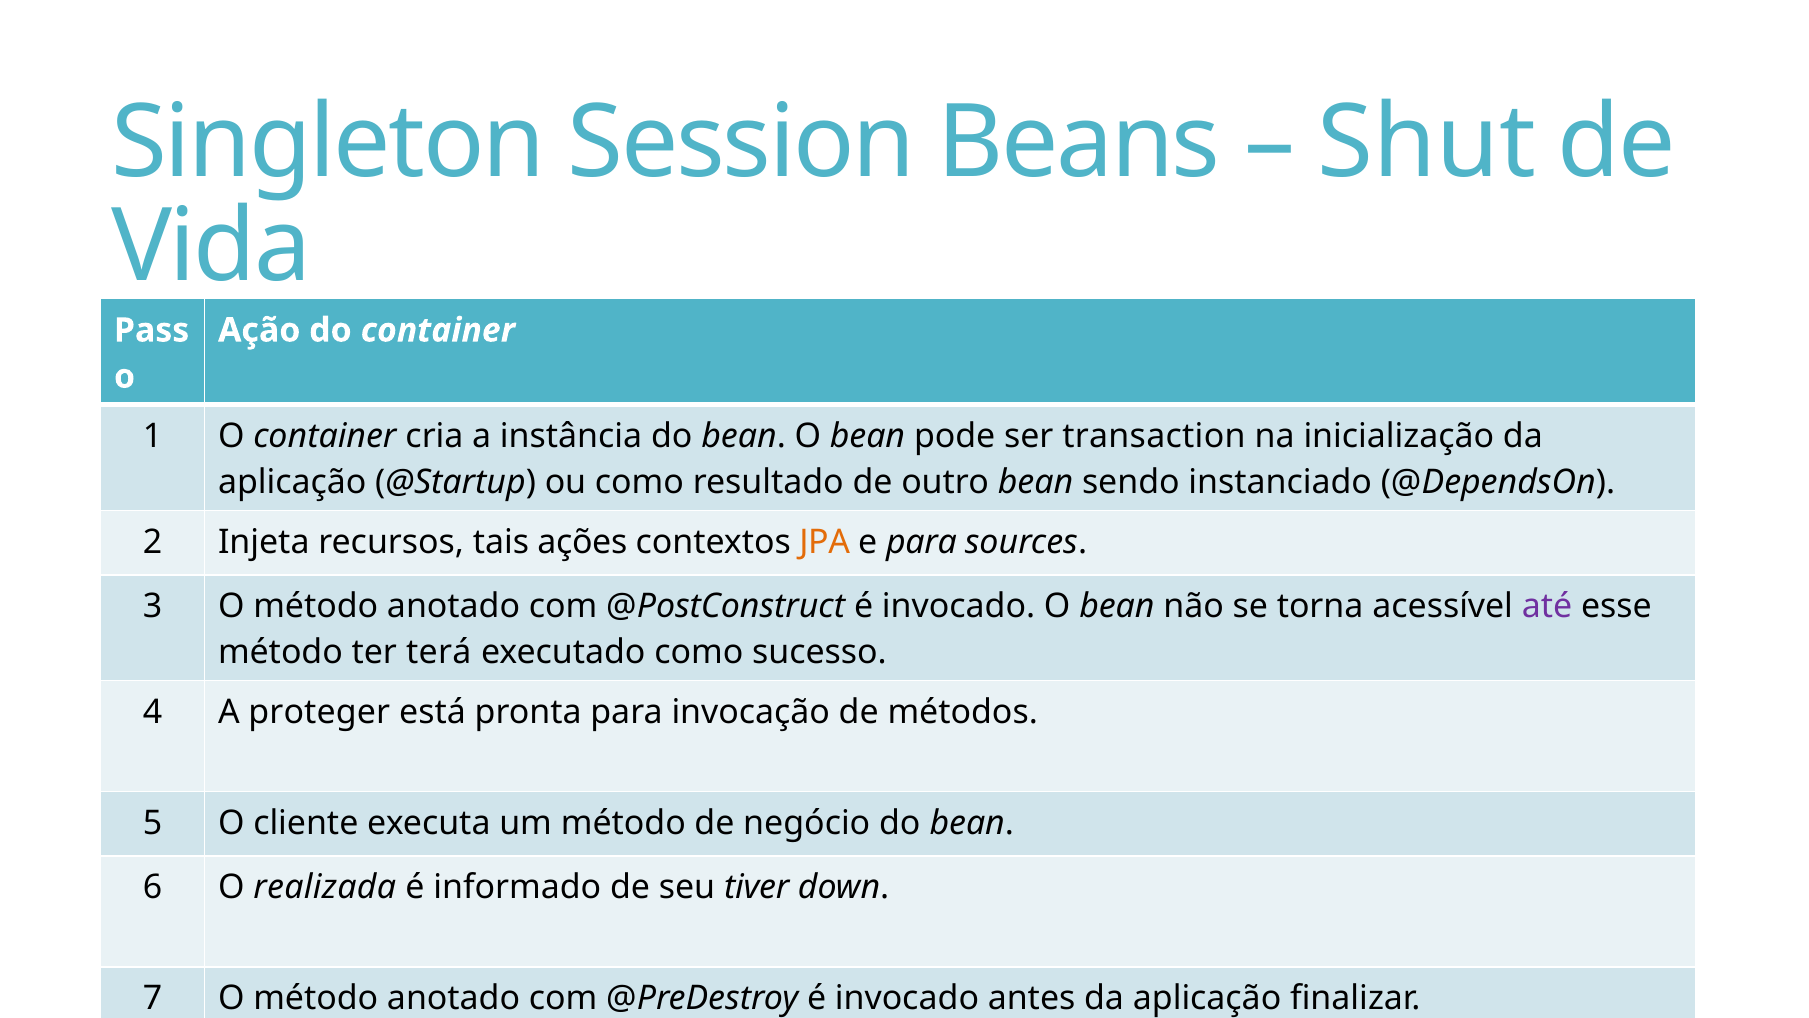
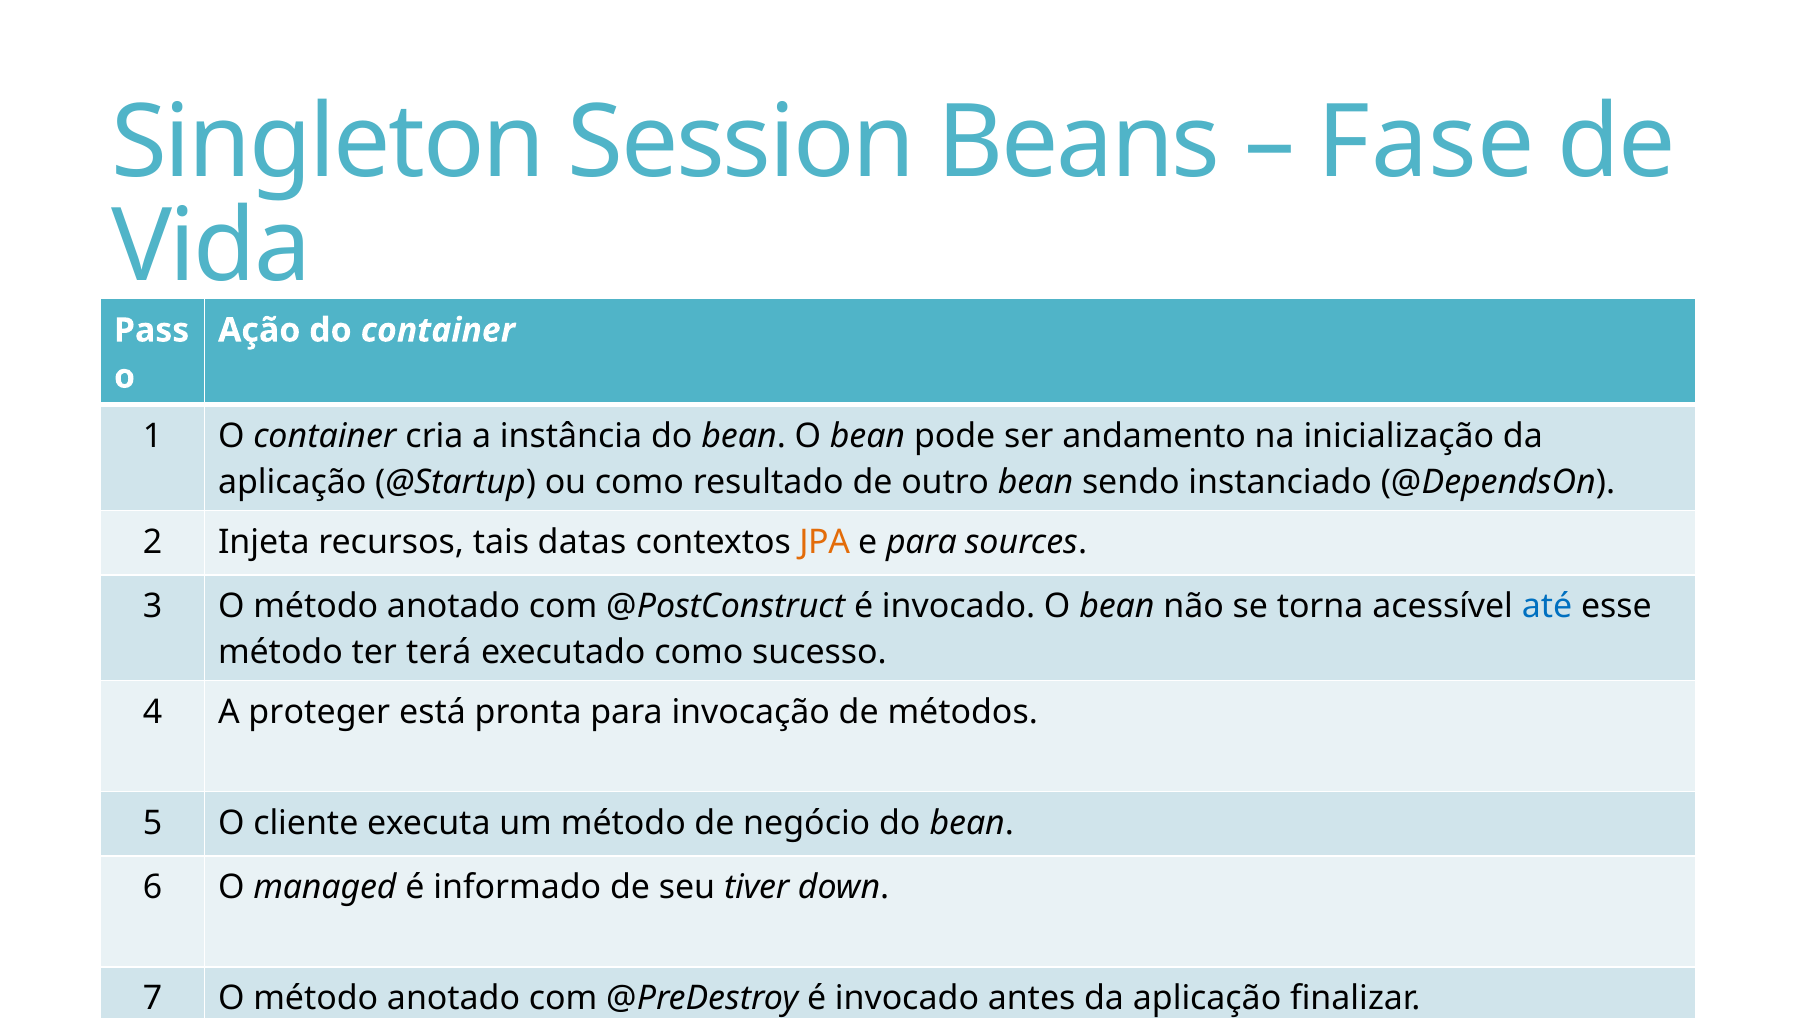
Shut: Shut -> Fase
transaction: transaction -> andamento
ações: ações -> datas
até colour: purple -> blue
realizada: realizada -> managed
